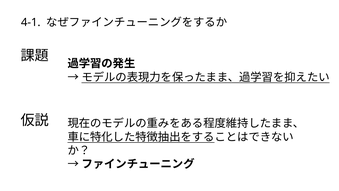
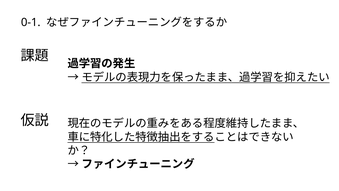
4-1: 4-1 -> 0-1
